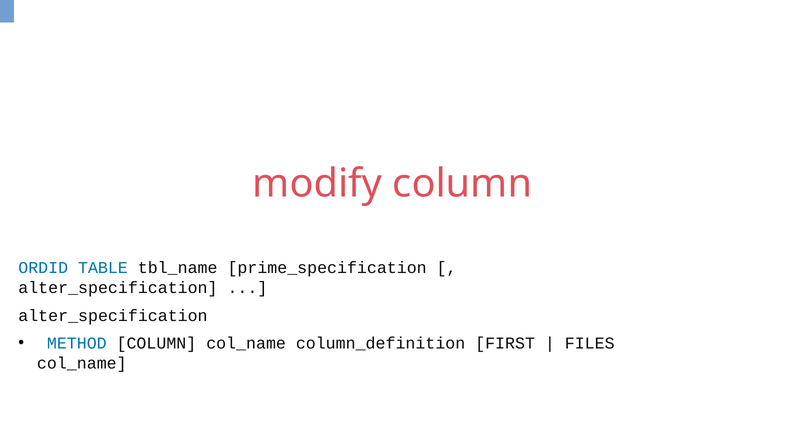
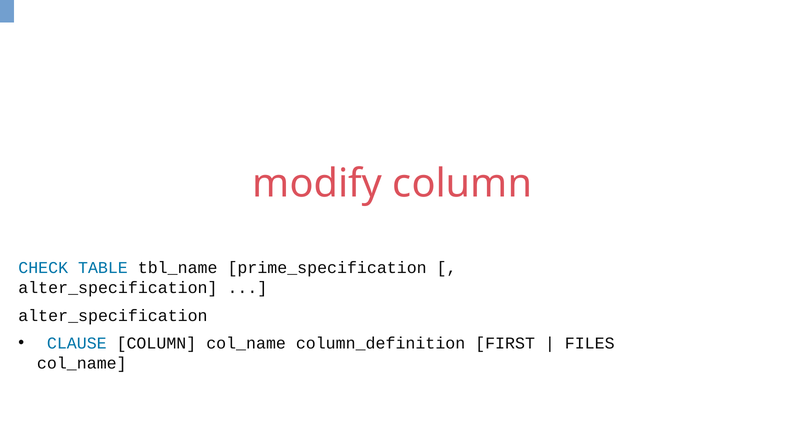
ORDID: ORDID -> CHECK
METHOD: METHOD -> CLAUSE
